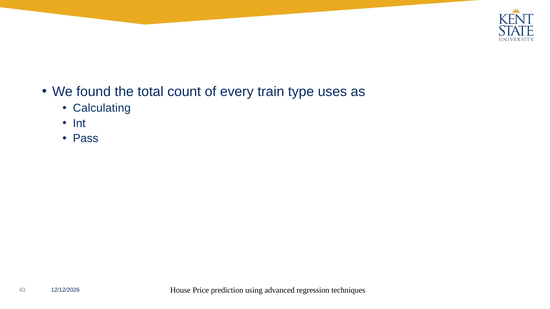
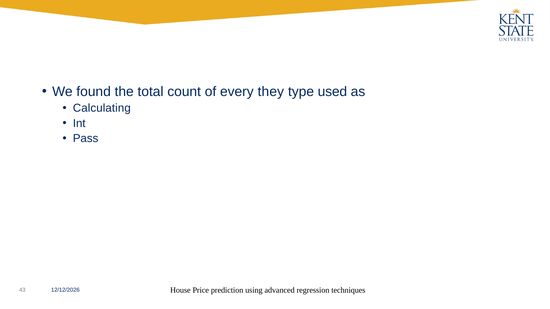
train: train -> they
uses: uses -> used
